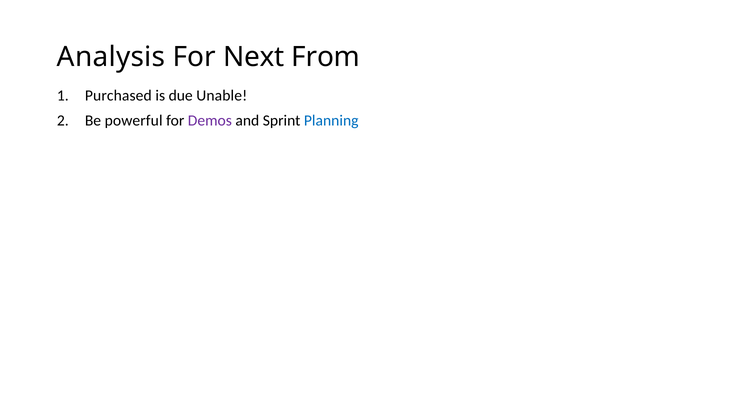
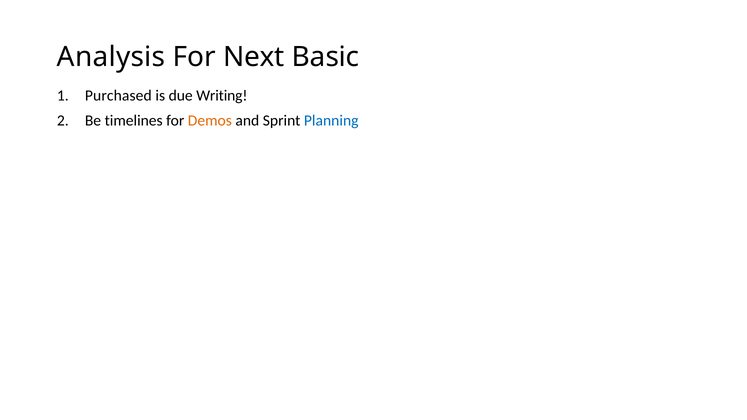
From: From -> Basic
Unable: Unable -> Writing
powerful: powerful -> timelines
Demos colour: purple -> orange
